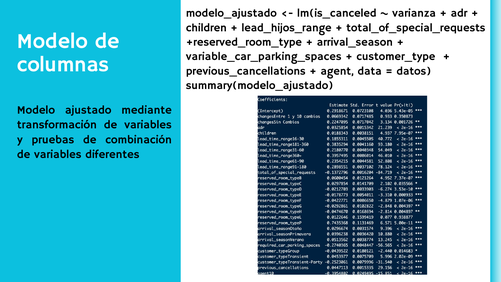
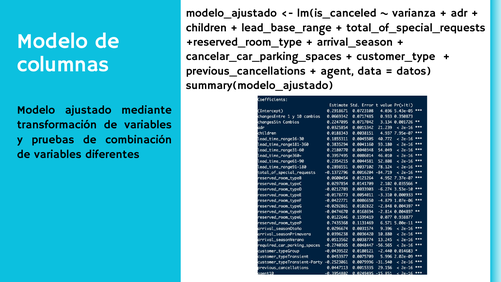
lead_hijos_range: lead_hijos_range -> lead_base_range
variable_car_parking_spaces: variable_car_parking_spaces -> cancelar_car_parking_spaces
